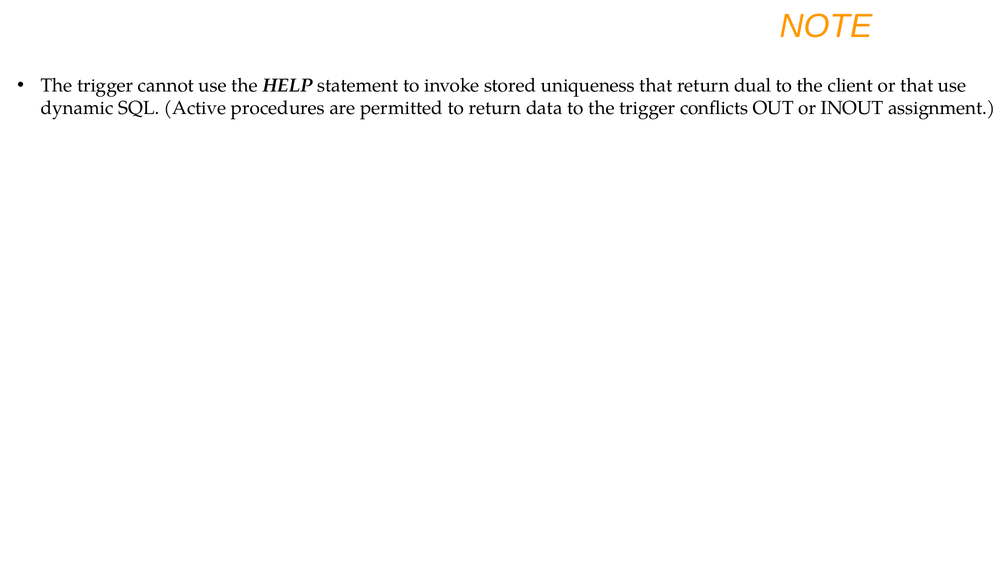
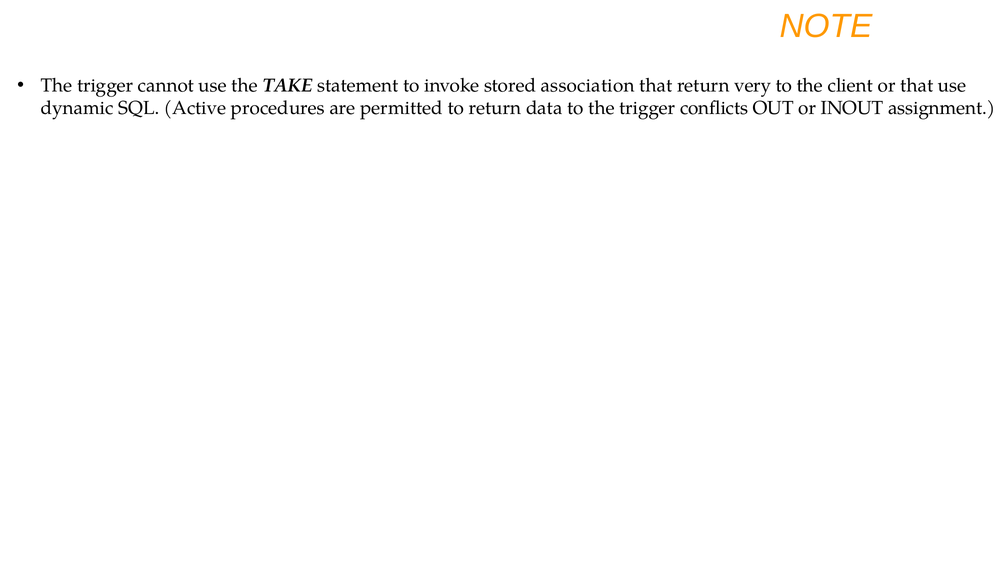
HELP: HELP -> TAKE
uniqueness: uniqueness -> association
dual: dual -> very
